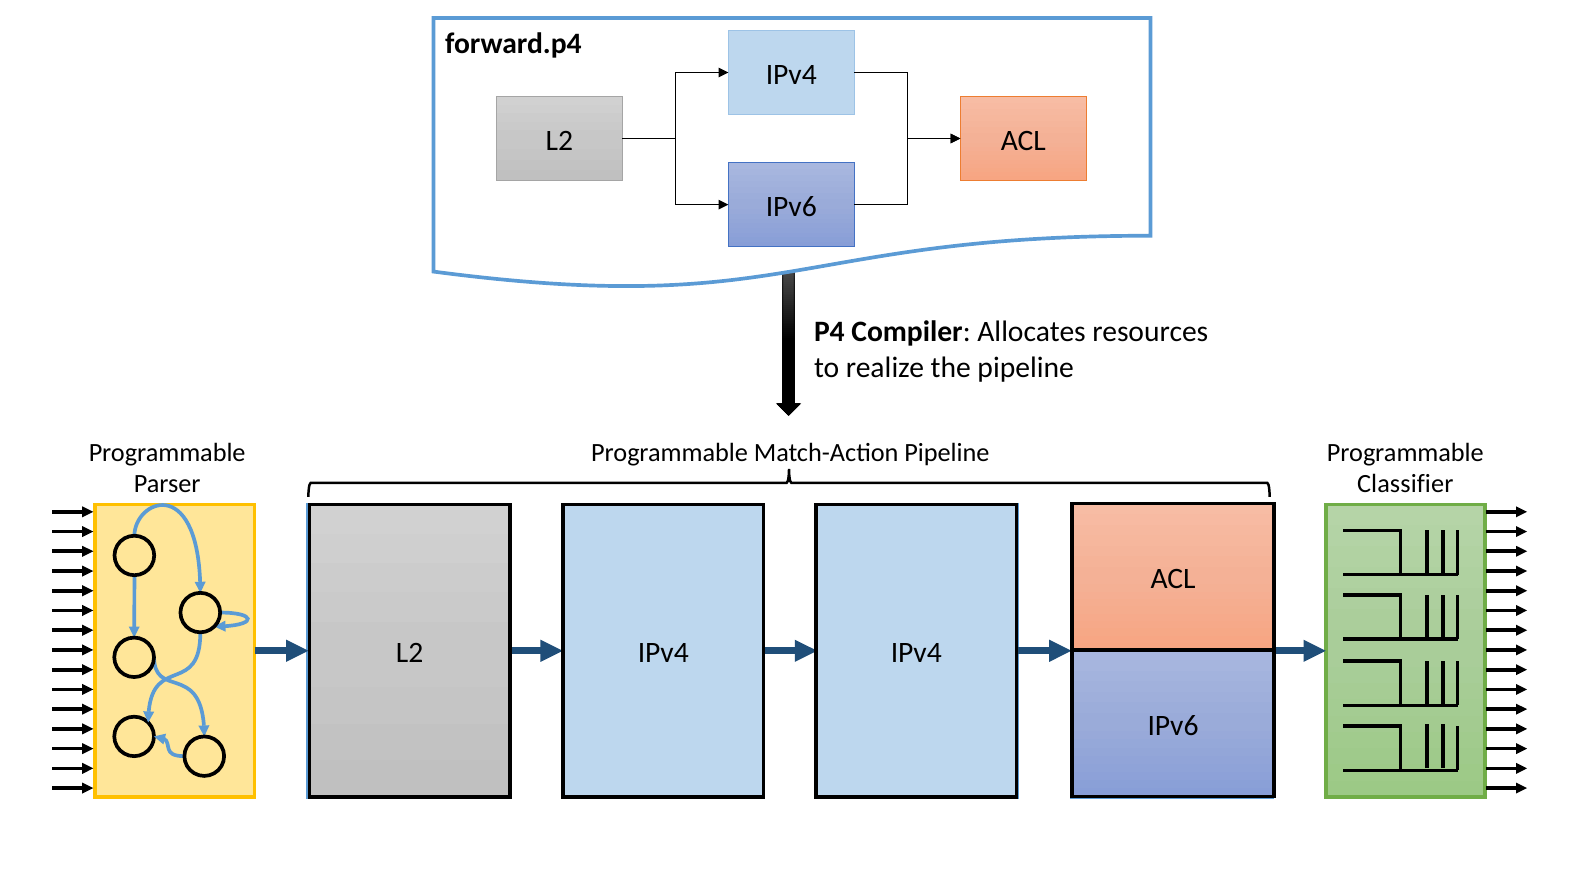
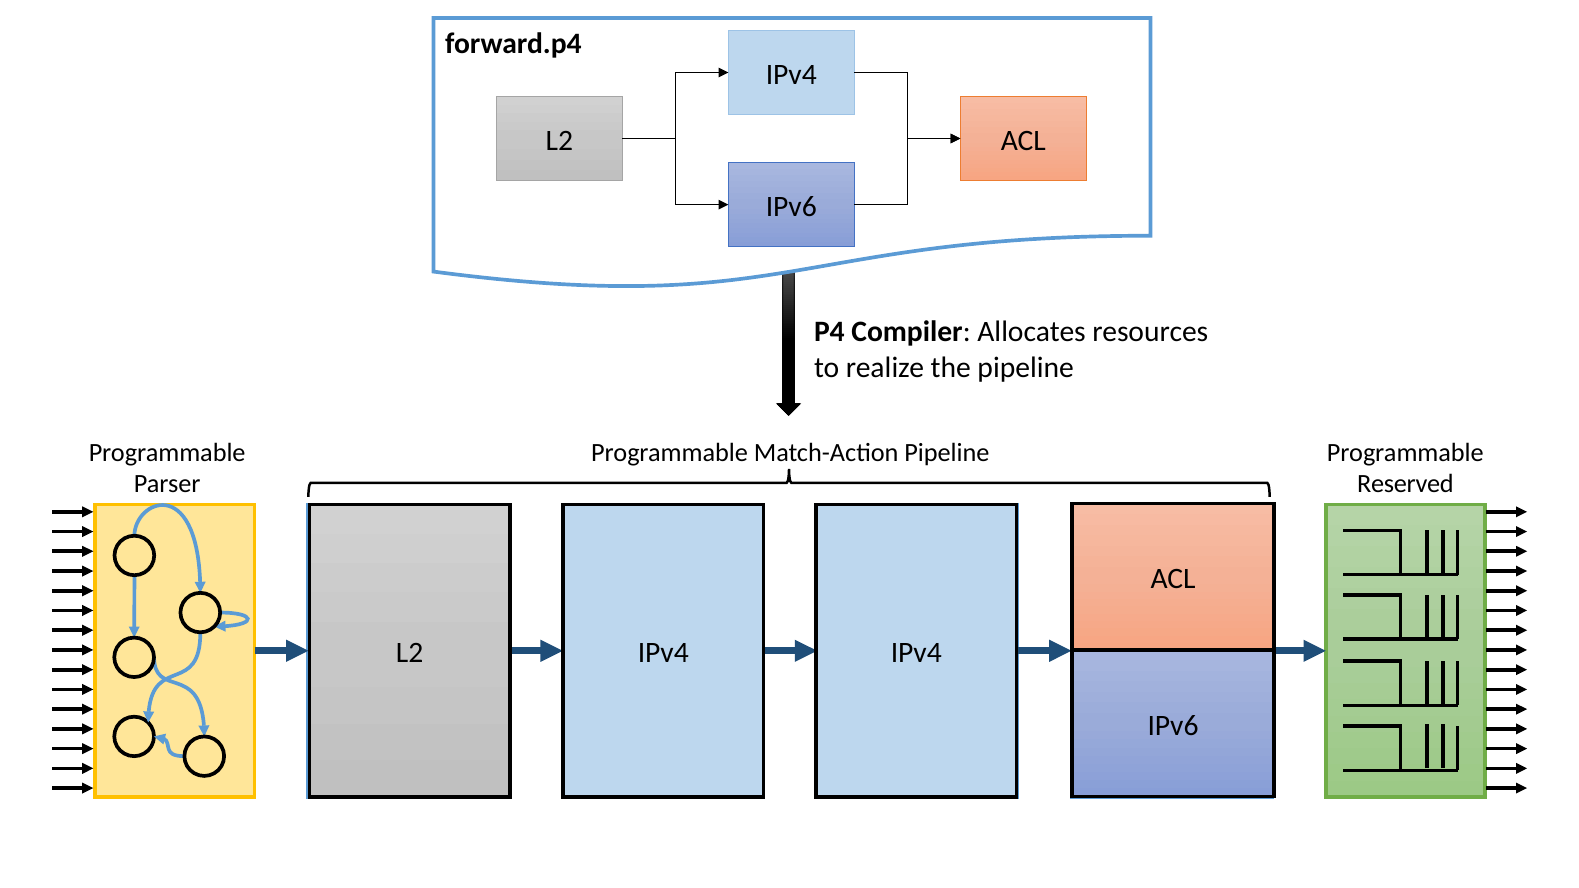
Classifier: Classifier -> Reserved
